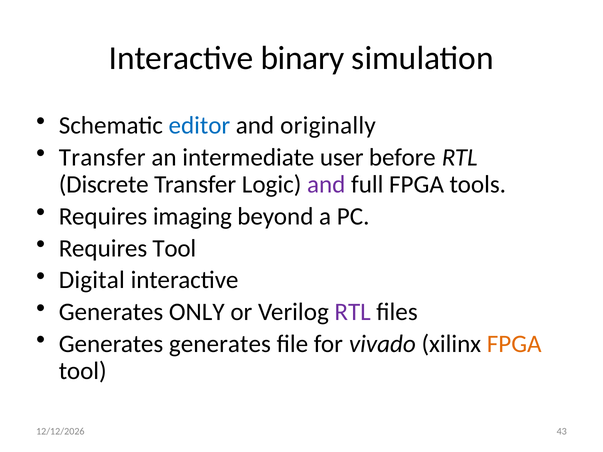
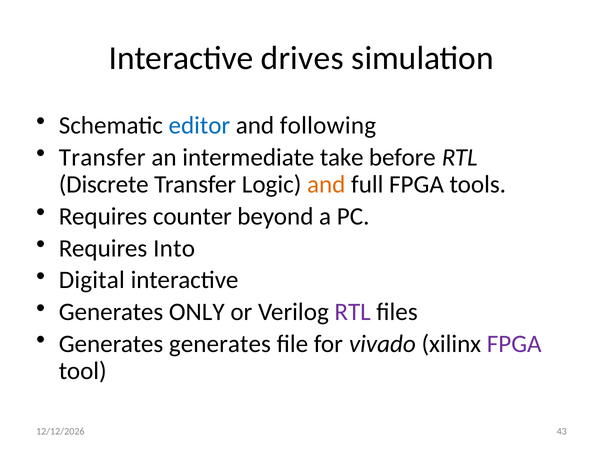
binary: binary -> drives
originally: originally -> following
user: user -> take
and at (326, 184) colour: purple -> orange
imaging: imaging -> counter
Requires Tool: Tool -> Into
FPGA at (514, 344) colour: orange -> purple
